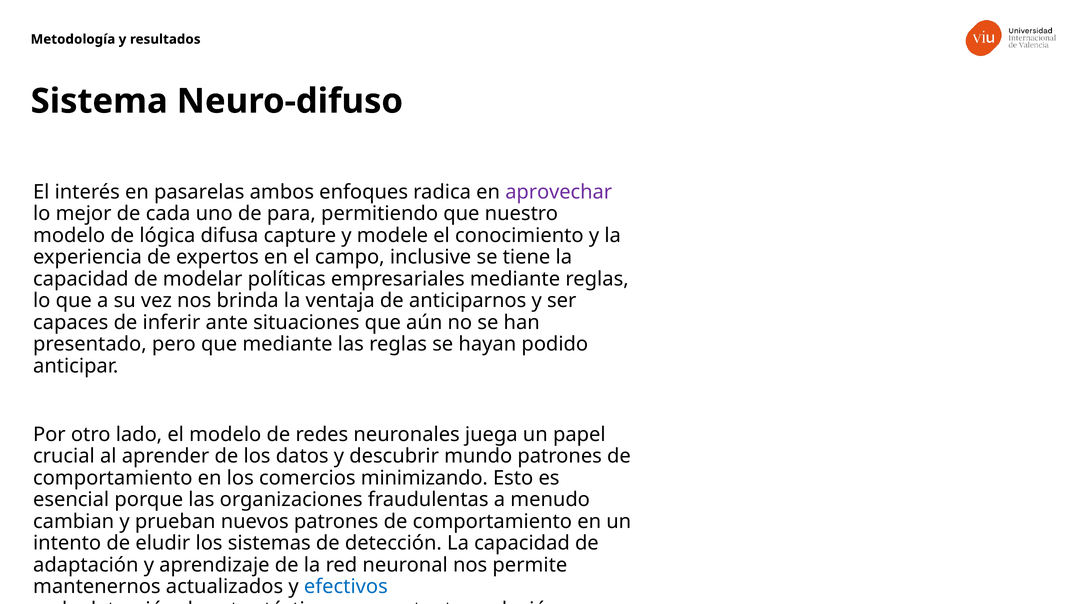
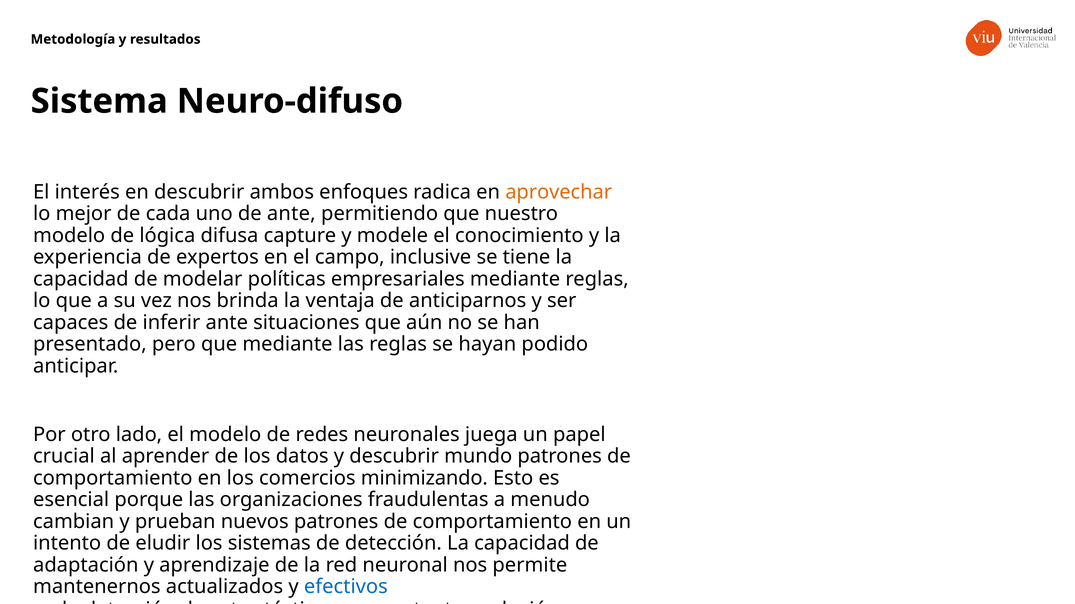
en pasarelas: pasarelas -> descubrir
aprovechar colour: purple -> orange
de para: para -> ante
